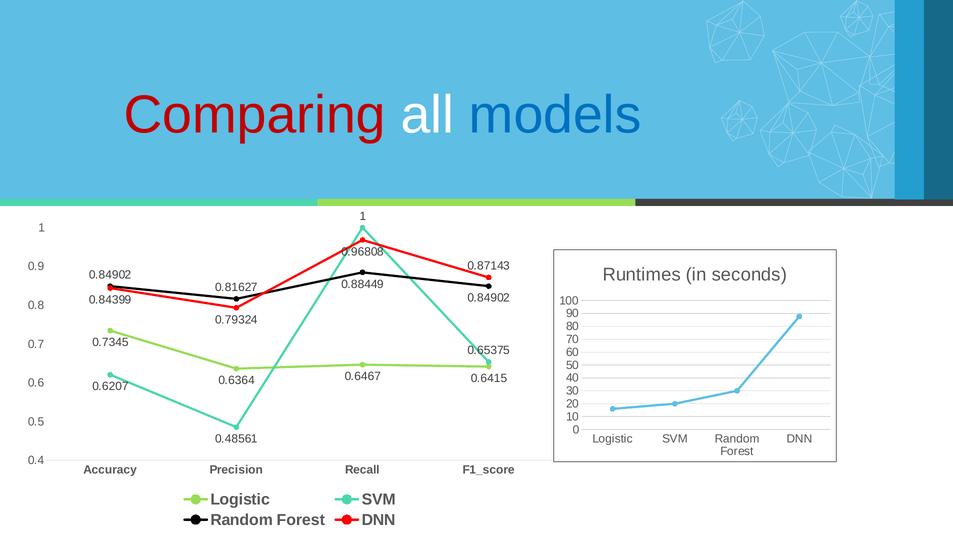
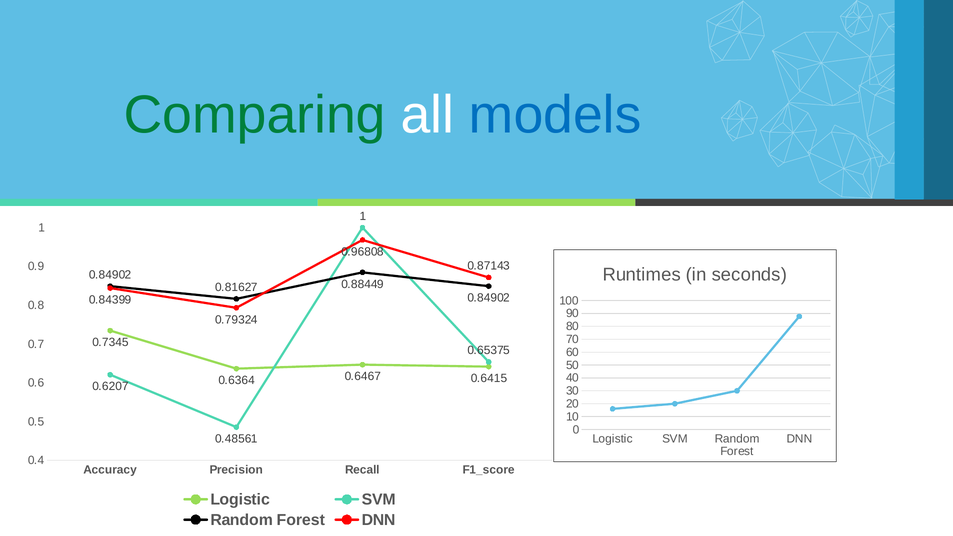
Comparing colour: red -> green
